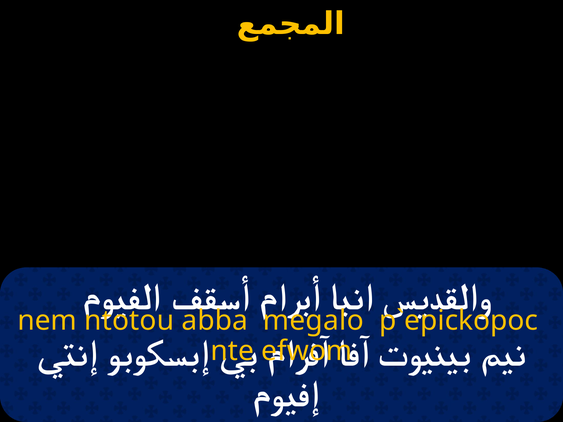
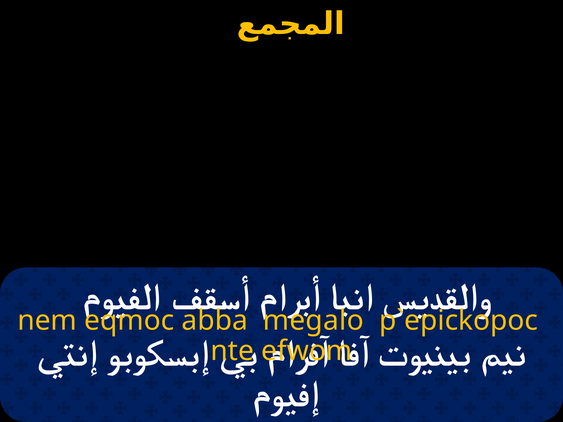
ntotou: ntotou -> eqmoc
